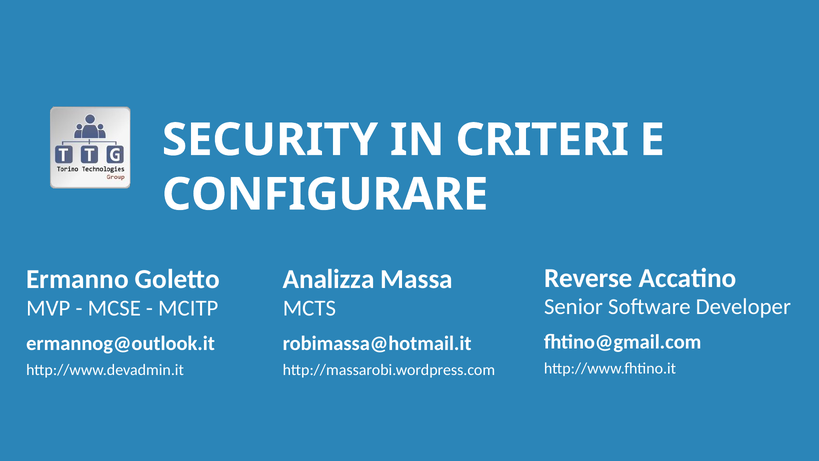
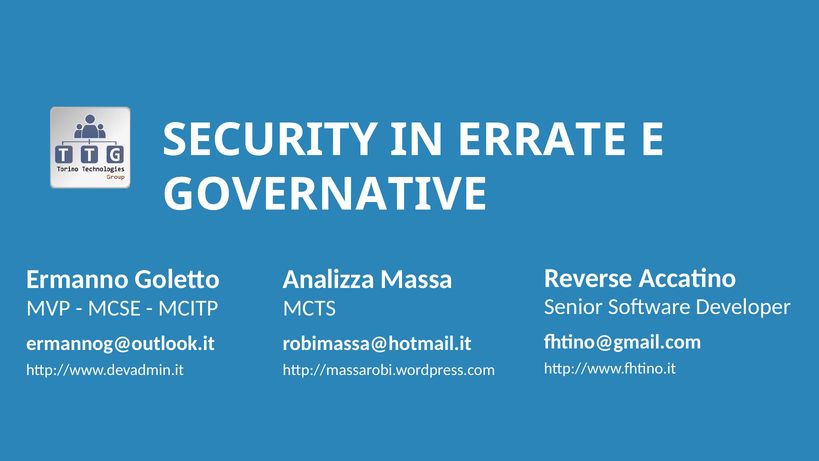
CRITERI: CRITERI -> ERRATE
CONFIGURARE: CONFIGURARE -> GOVERNATIVE
